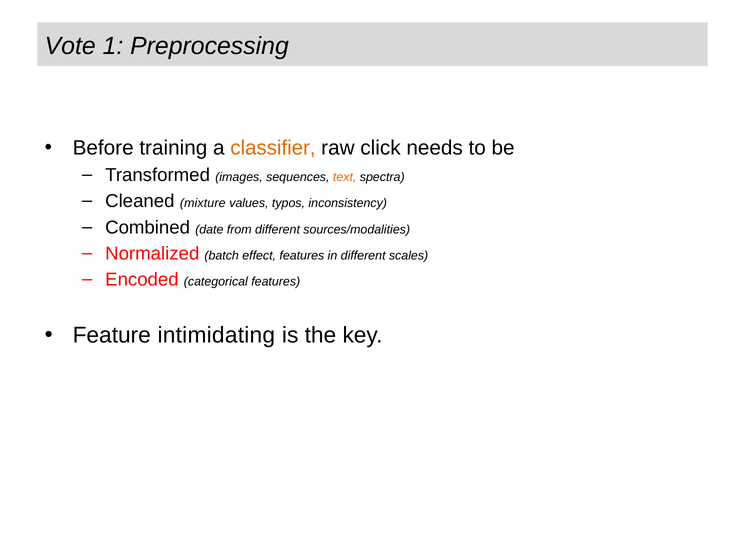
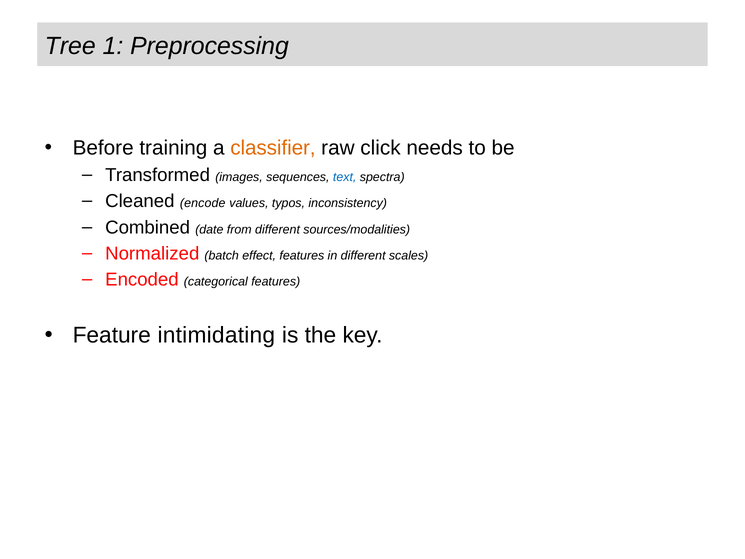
Vote: Vote -> Tree
text colour: orange -> blue
mixture: mixture -> encode
